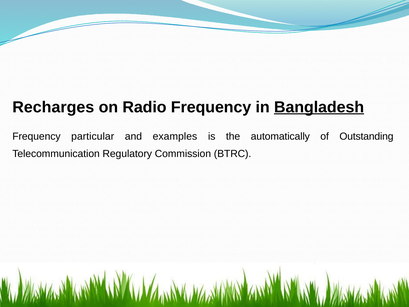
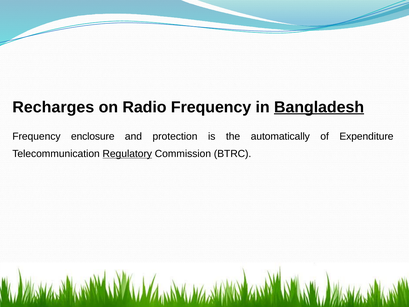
particular: particular -> enclosure
examples: examples -> protection
Outstanding: Outstanding -> Expenditure
Regulatory underline: none -> present
